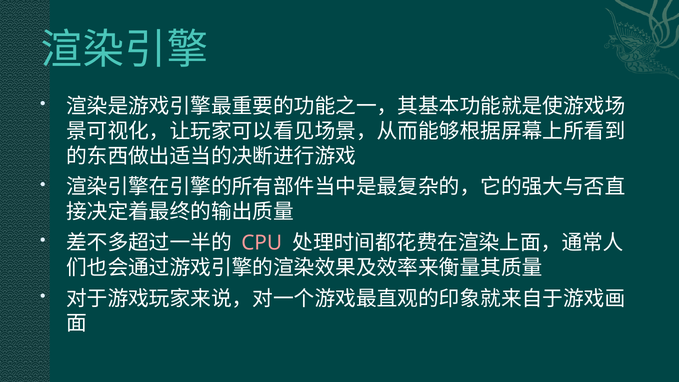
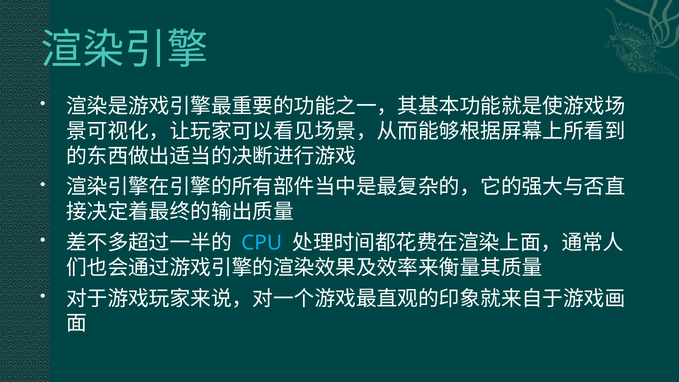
CPU colour: pink -> light blue
